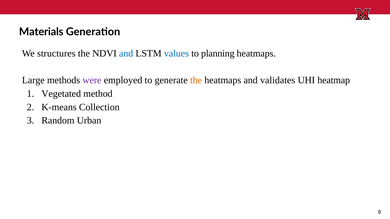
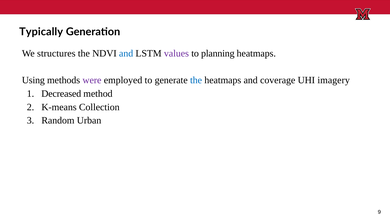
Materials: Materials -> Typically
values colour: blue -> purple
Large: Large -> Using
the at (196, 80) colour: orange -> blue
validates: validates -> coverage
heatmap: heatmap -> imagery
Vegetated: Vegetated -> Decreased
